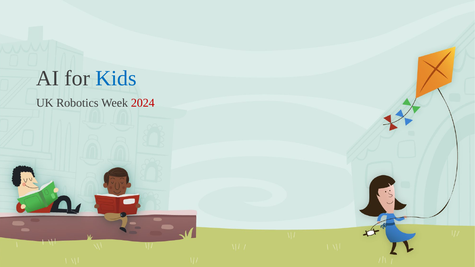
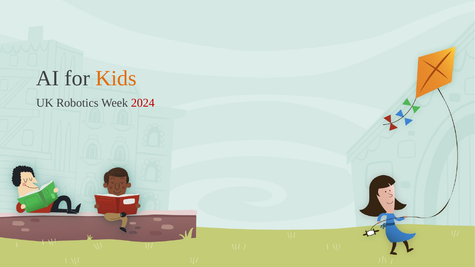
Kids colour: blue -> orange
